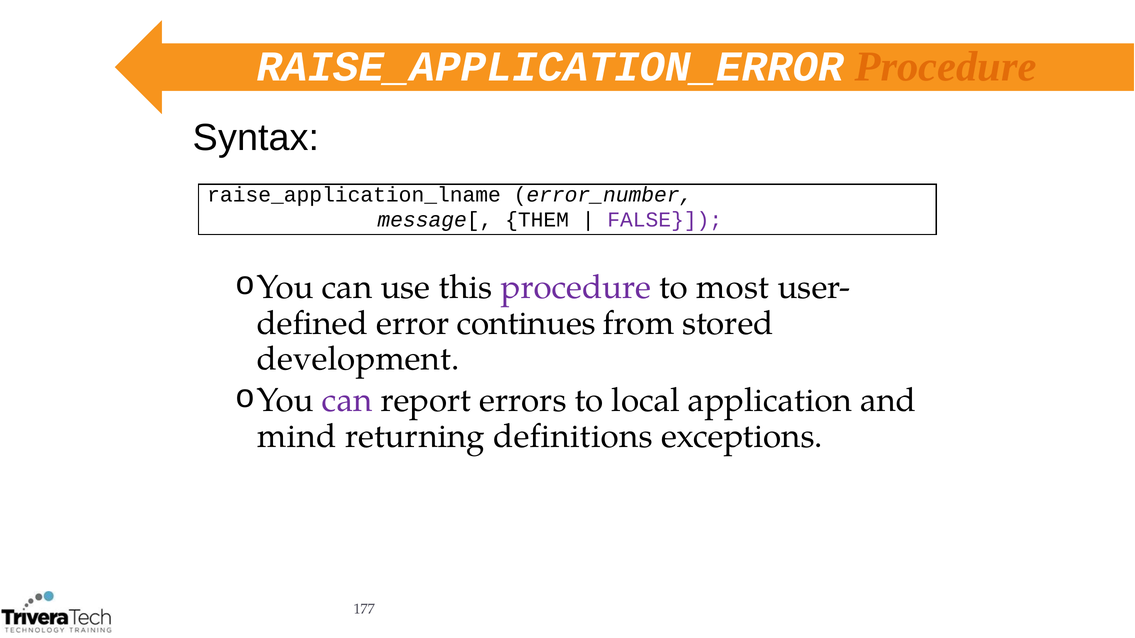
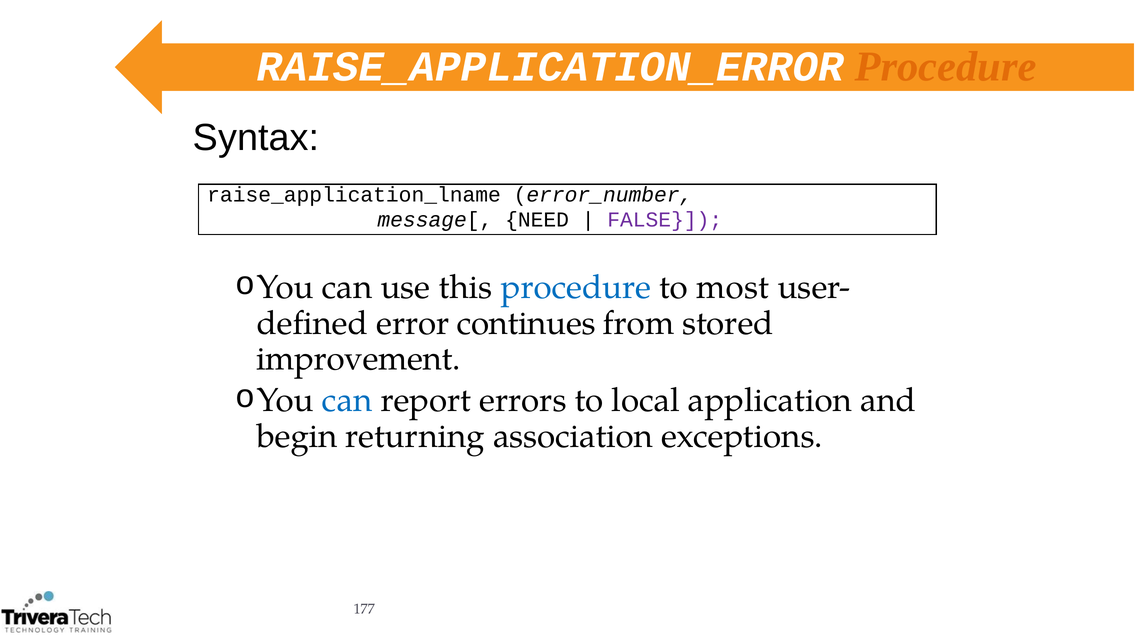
THEM: THEM -> NEED
procedure at (576, 288) colour: purple -> blue
development: development -> improvement
can at (347, 401) colour: purple -> blue
mind: mind -> begin
definitions: definitions -> association
